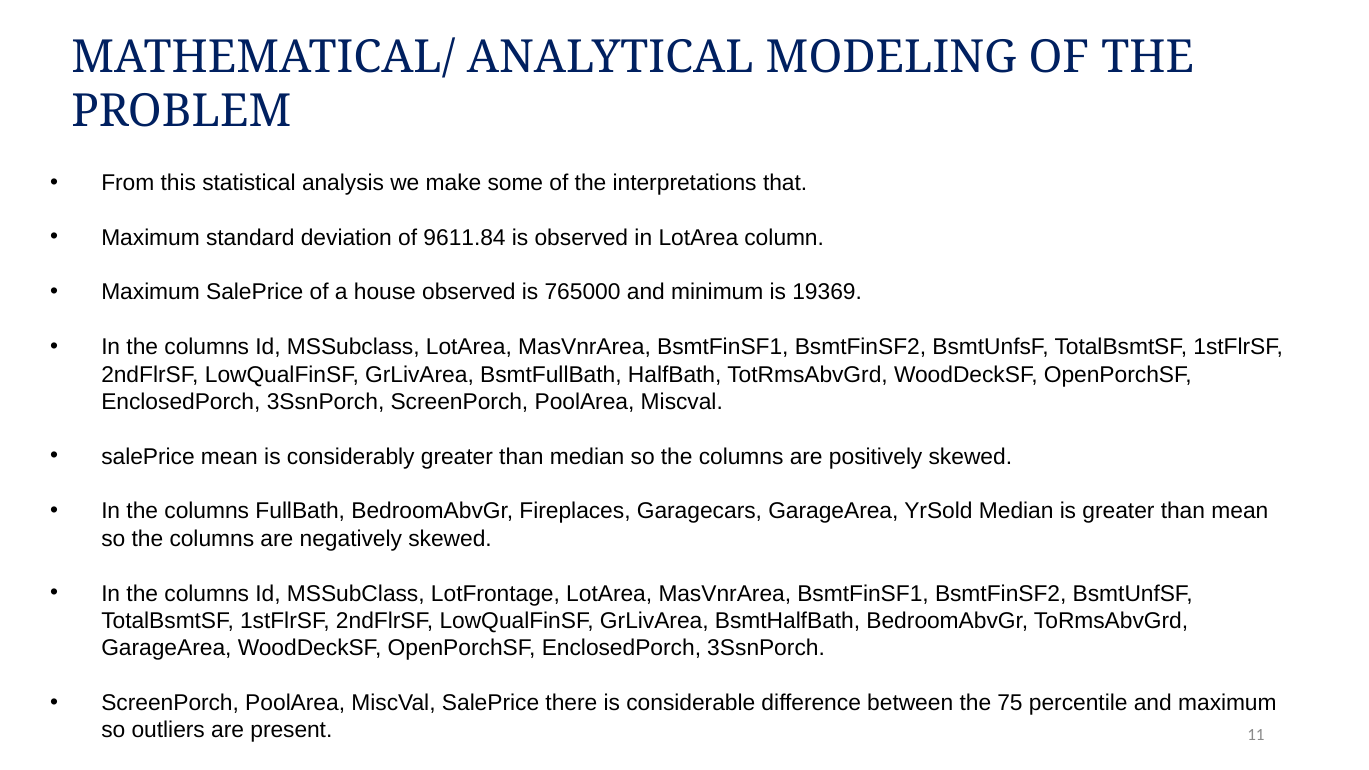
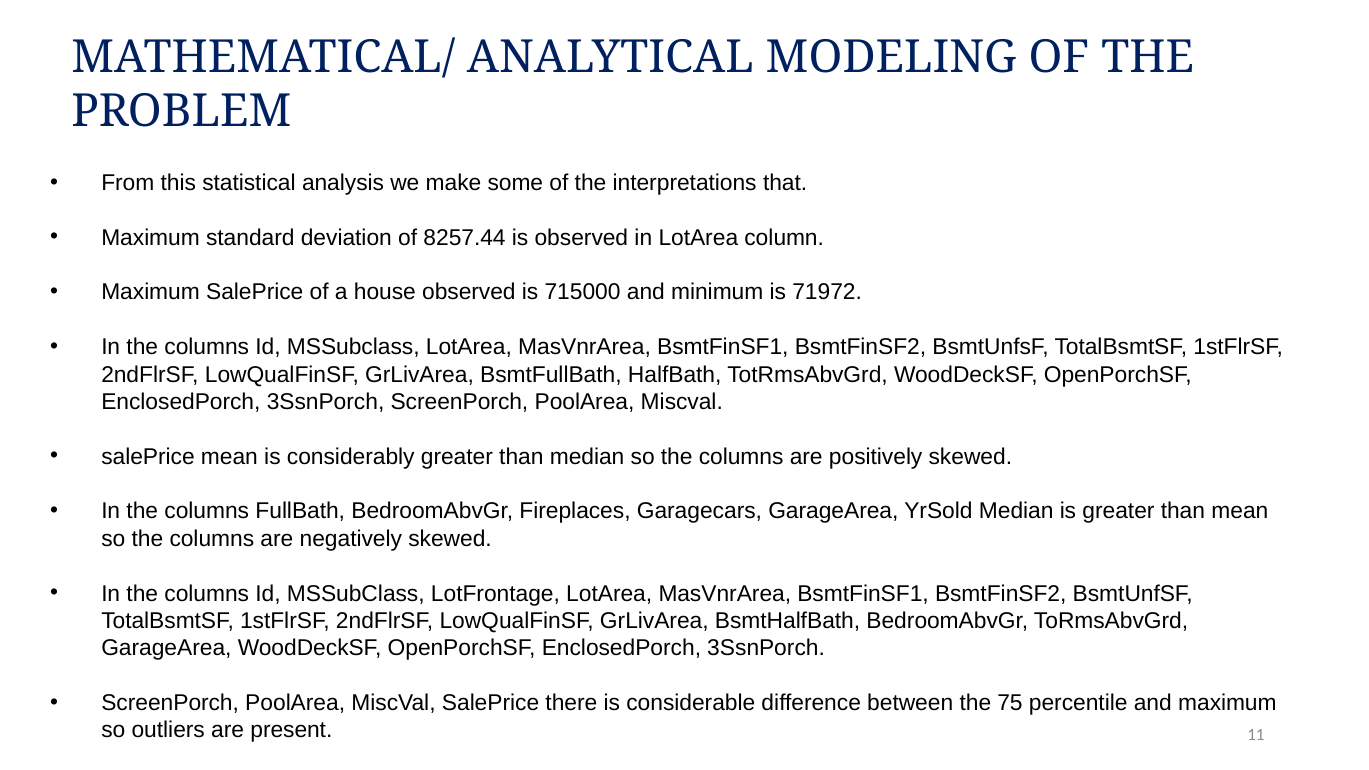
9611.84: 9611.84 -> 8257.44
765000: 765000 -> 715000
19369: 19369 -> 71972
